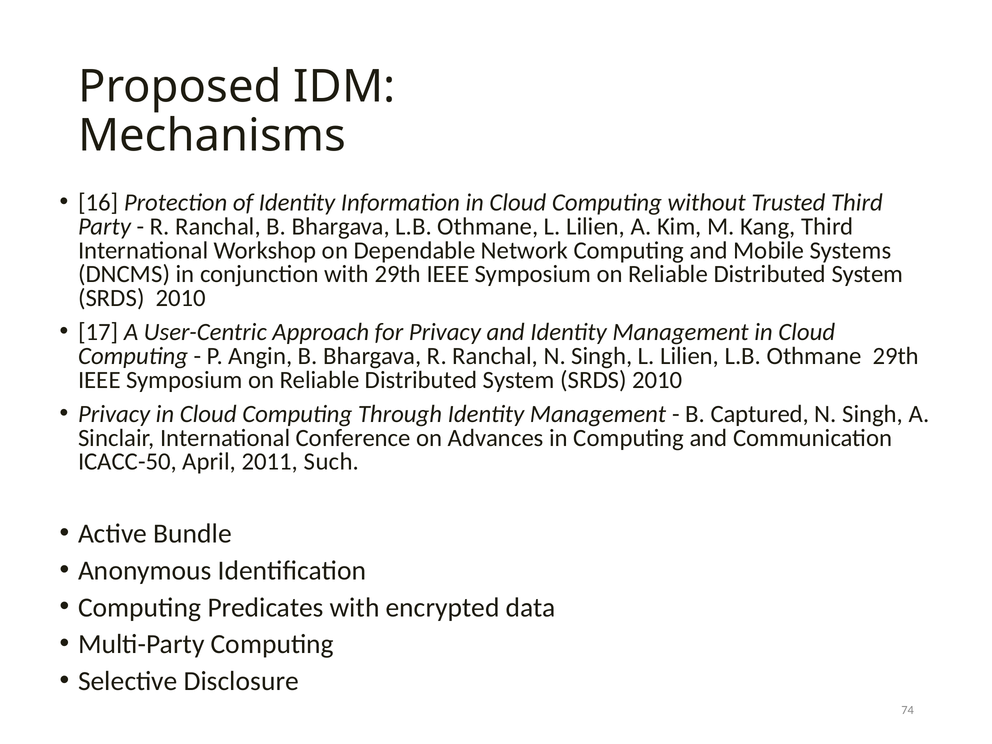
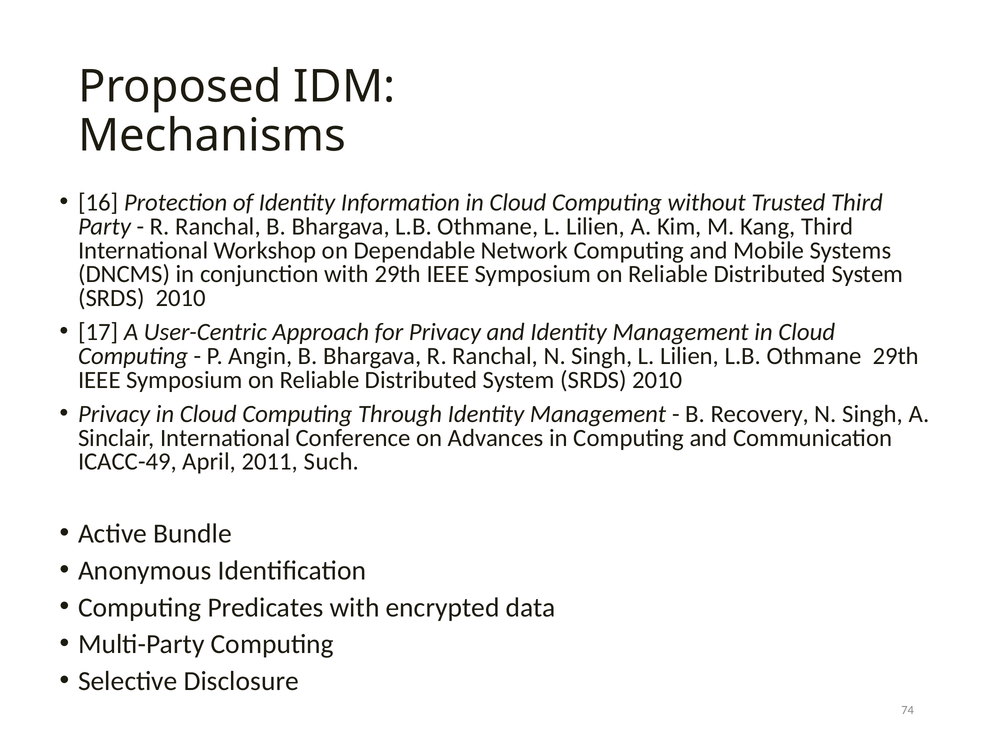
Captured: Captured -> Recovery
ICACC-50: ICACC-50 -> ICACC-49
